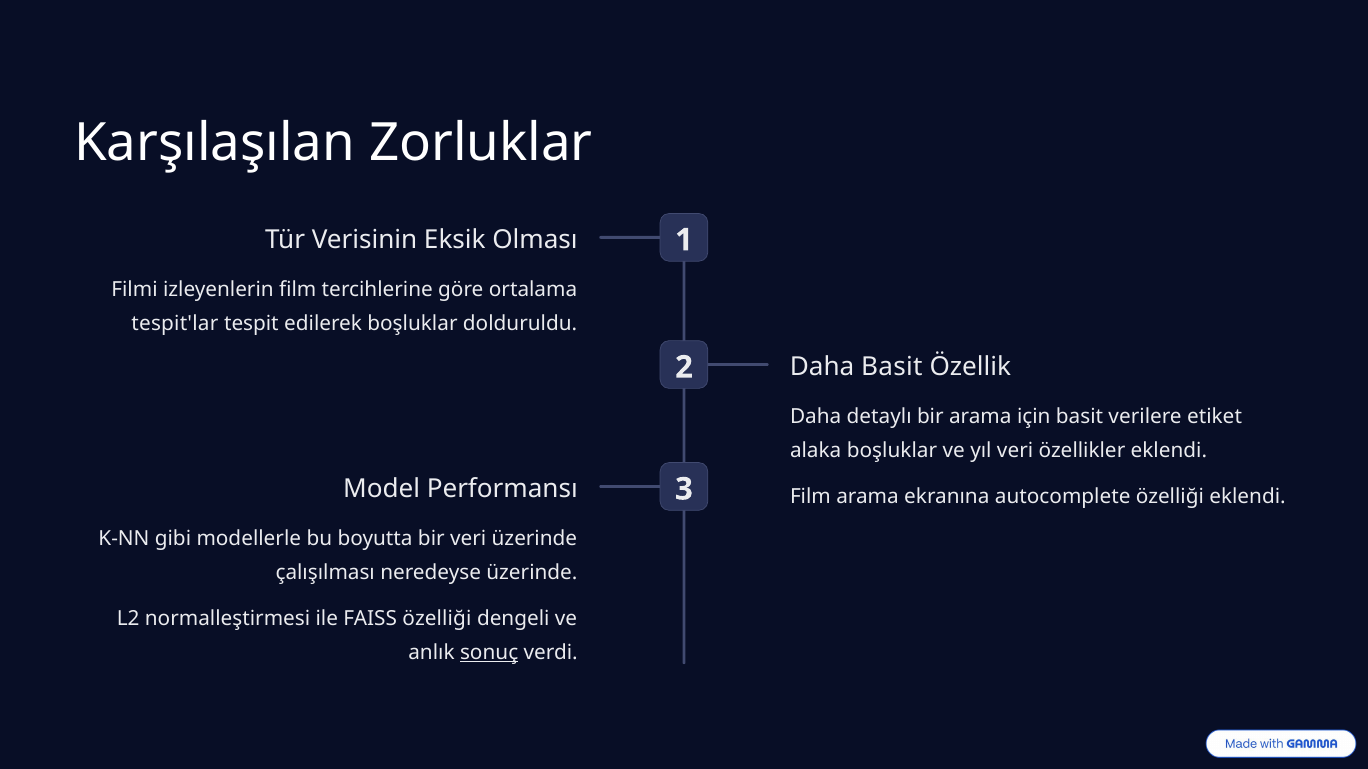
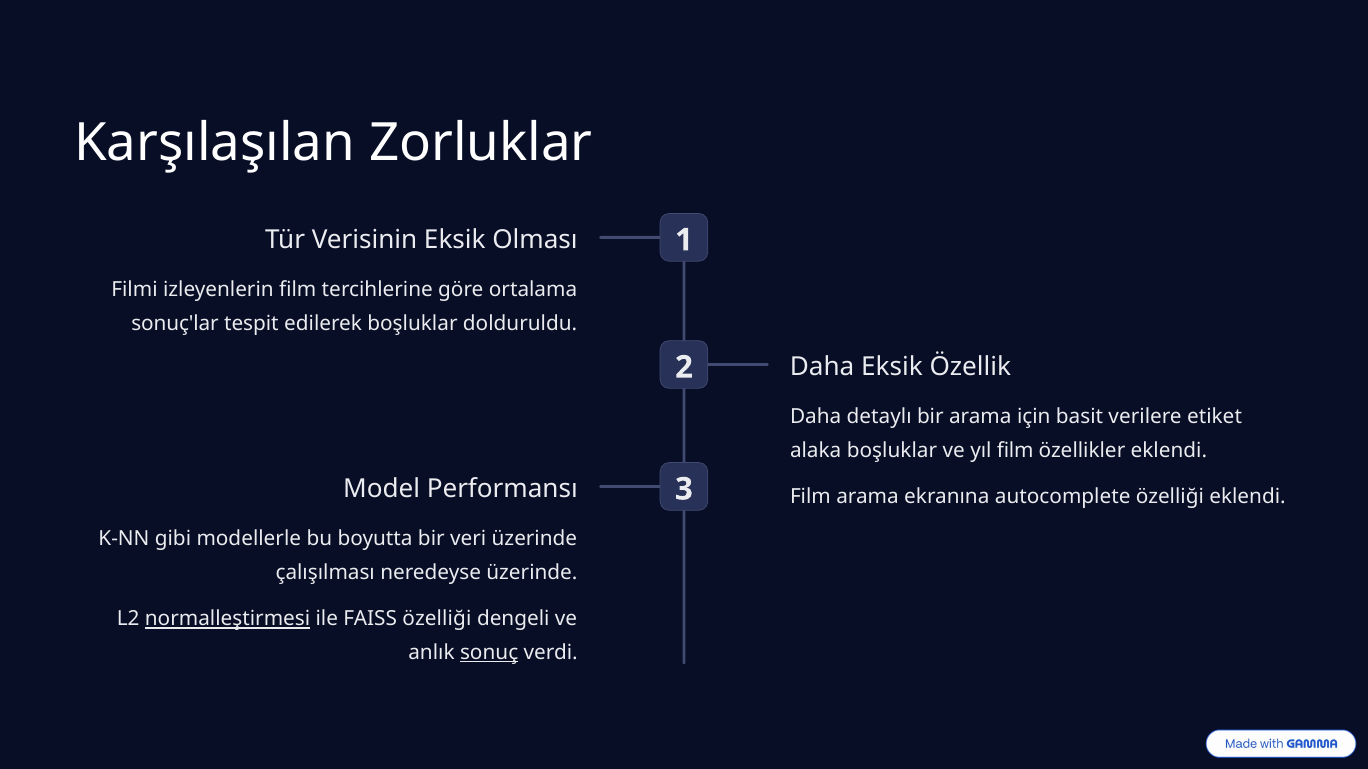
tespit'lar: tespit'lar -> sonuç'lar
Daha Basit: Basit -> Eksik
yıl veri: veri -> film
normalleştirmesi underline: none -> present
